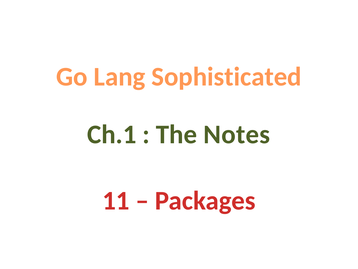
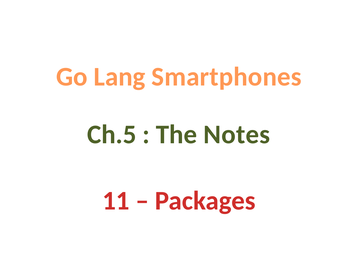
Sophisticated: Sophisticated -> Smartphones
Ch.1: Ch.1 -> Ch.5
